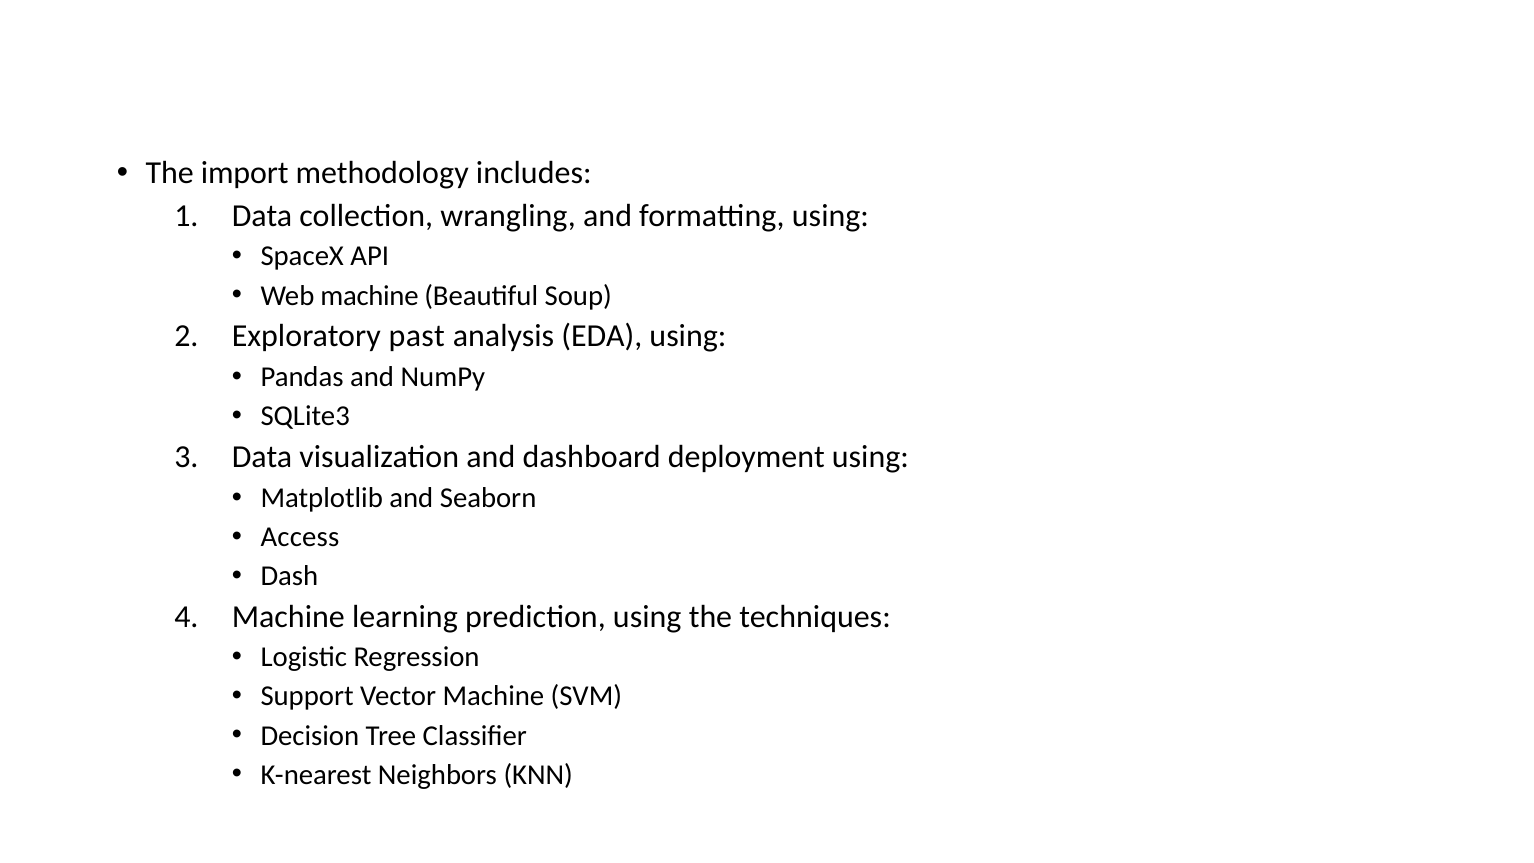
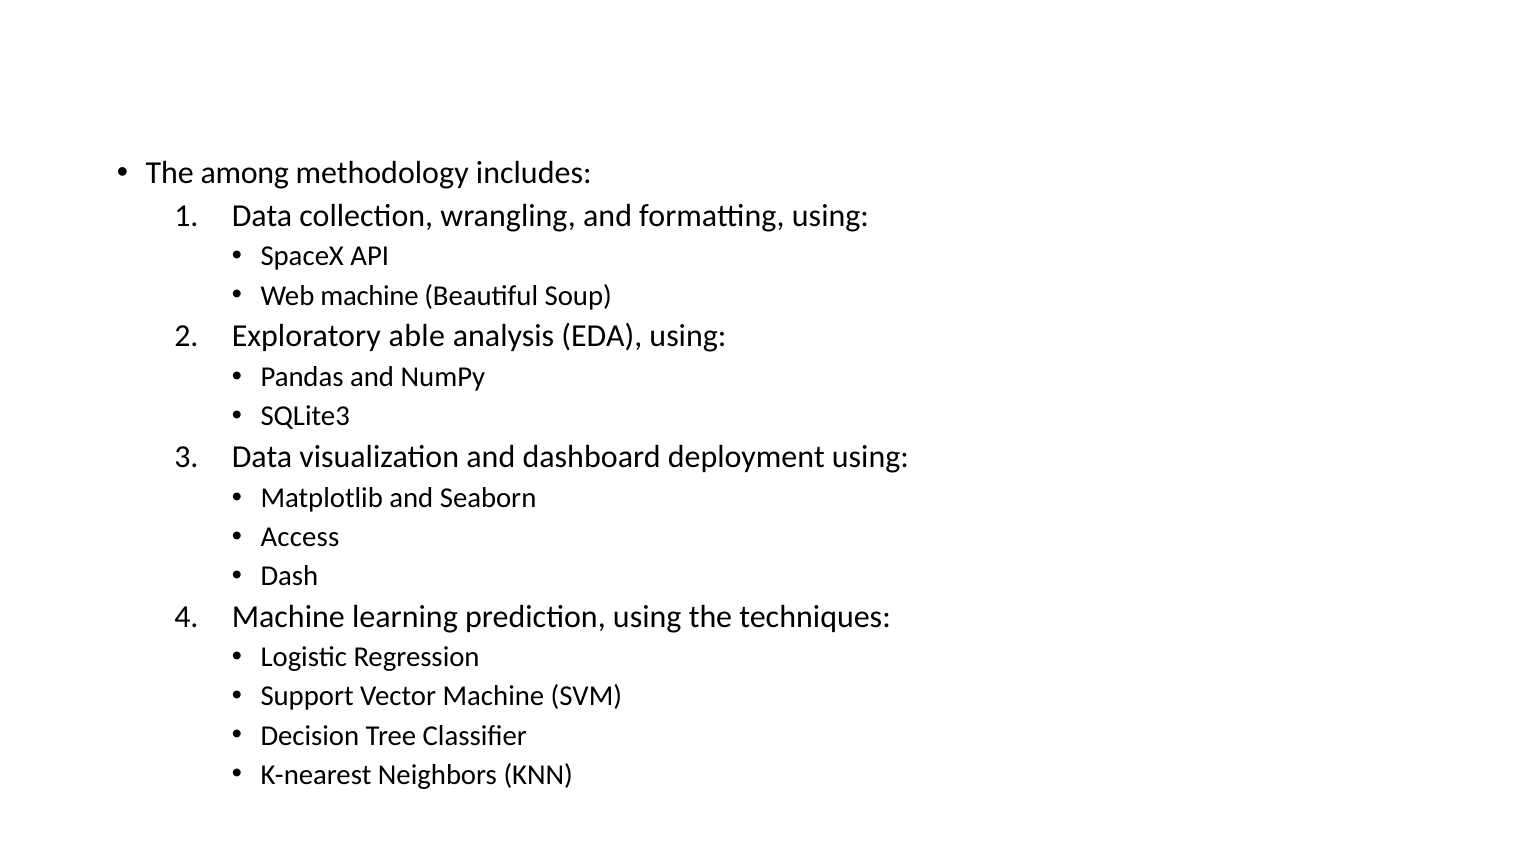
import: import -> among
past: past -> able
